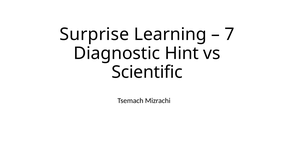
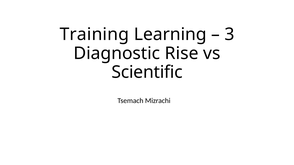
Surprise: Surprise -> Training
7: 7 -> 3
Hint: Hint -> Rise
